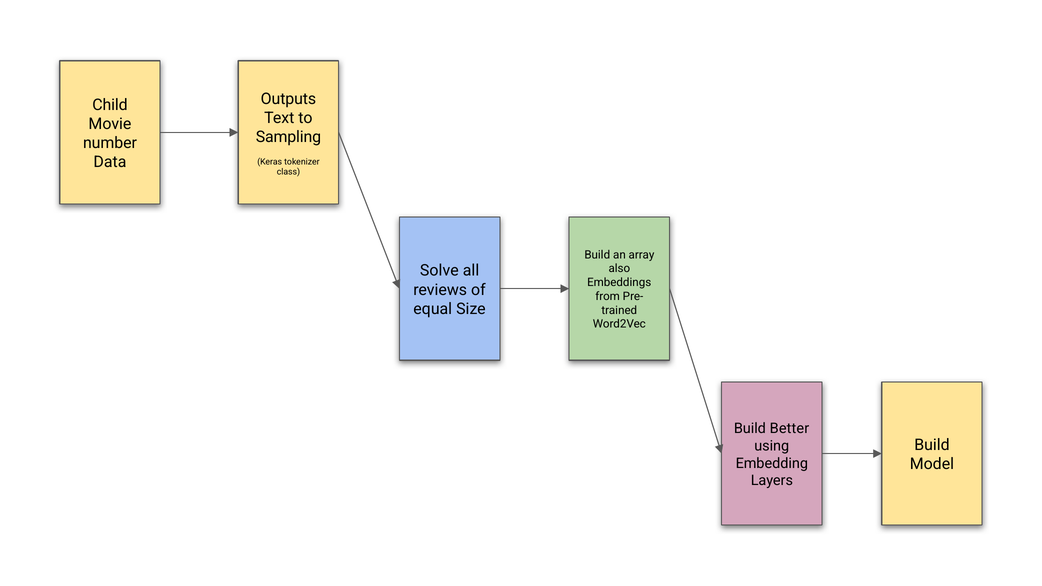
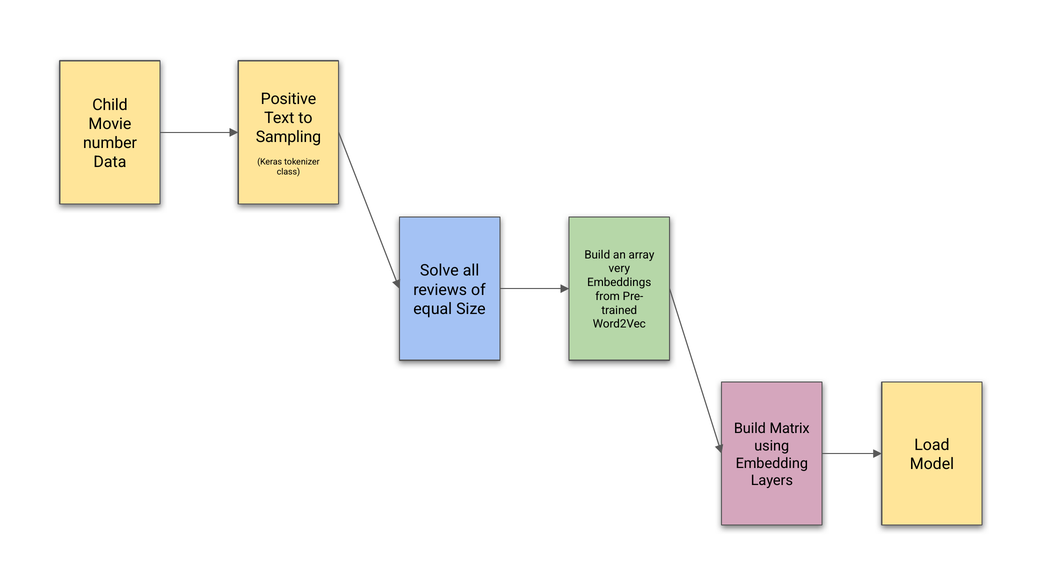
Outputs: Outputs -> Positive
also: also -> very
Better: Better -> Matrix
Build at (932, 445): Build -> Load
